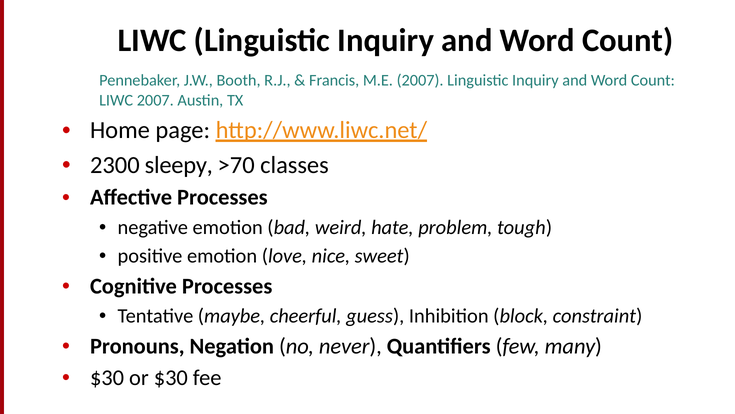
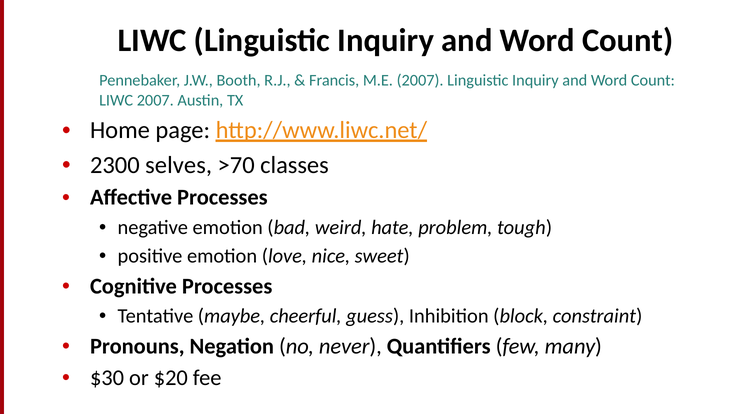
sleepy: sleepy -> selves
or $30: $30 -> $20
